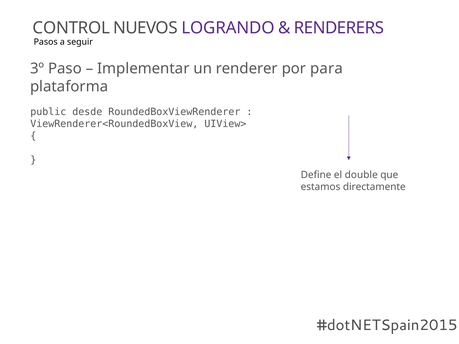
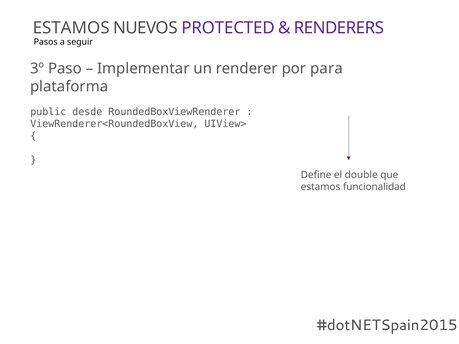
CONTROL at (71, 28): CONTROL -> ESTAMOS
LOGRANDO: LOGRANDO -> PROTECTED
directamente: directamente -> funcionalidad
